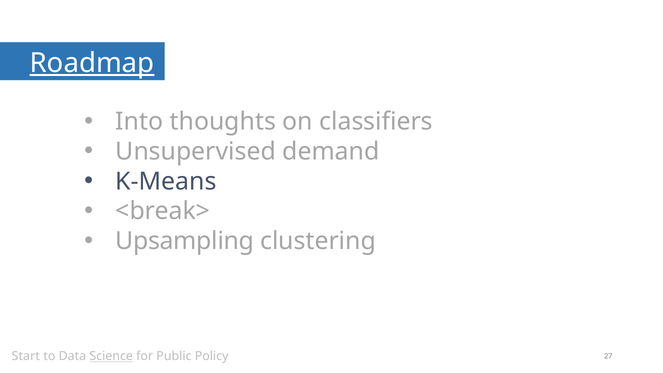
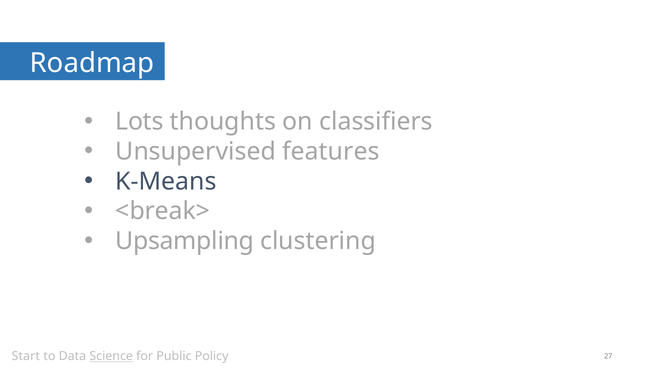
Roadmap underline: present -> none
Into: Into -> Lots
demand: demand -> features
